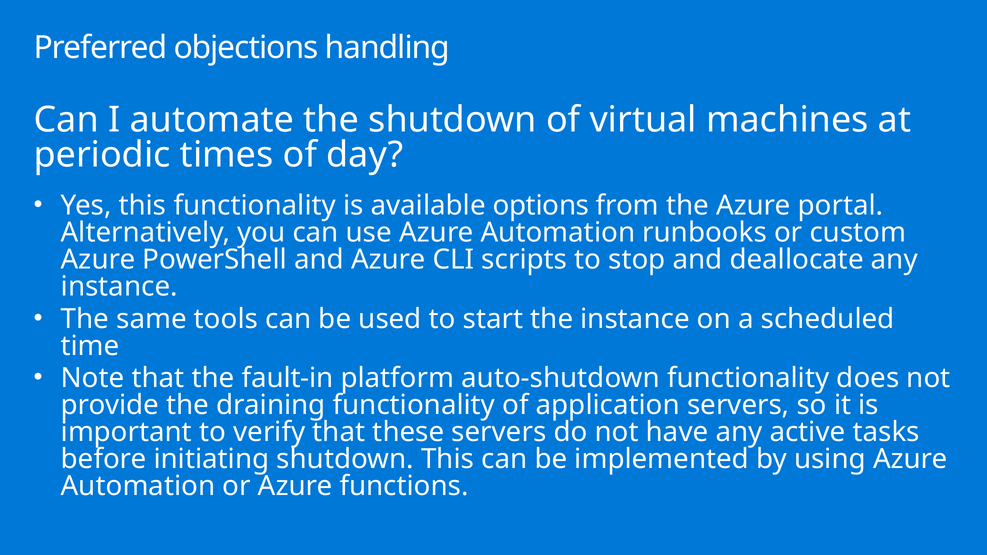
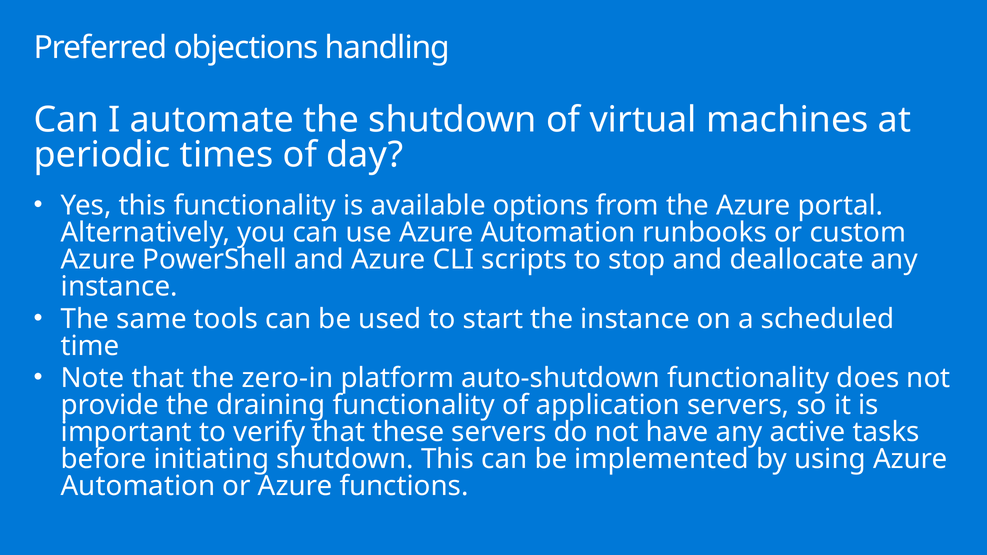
fault-in: fault-in -> zero-in
